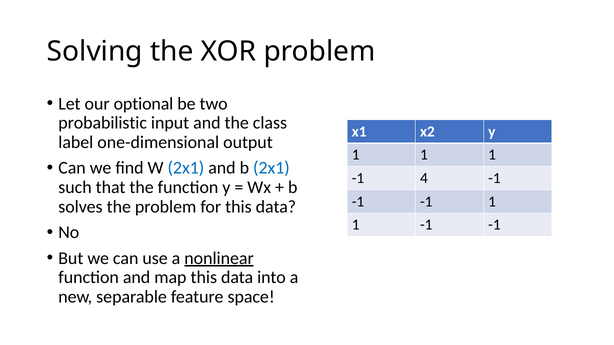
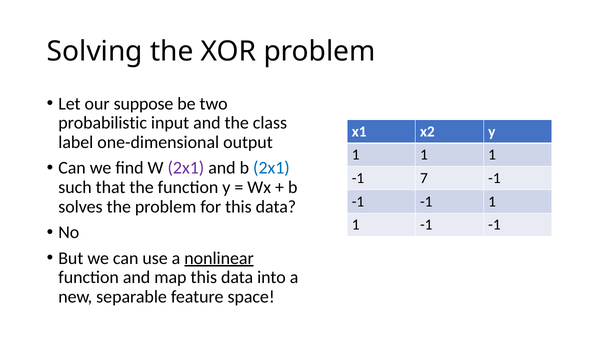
optional: optional -> suppose
2x1 at (186, 168) colour: blue -> purple
4: 4 -> 7
